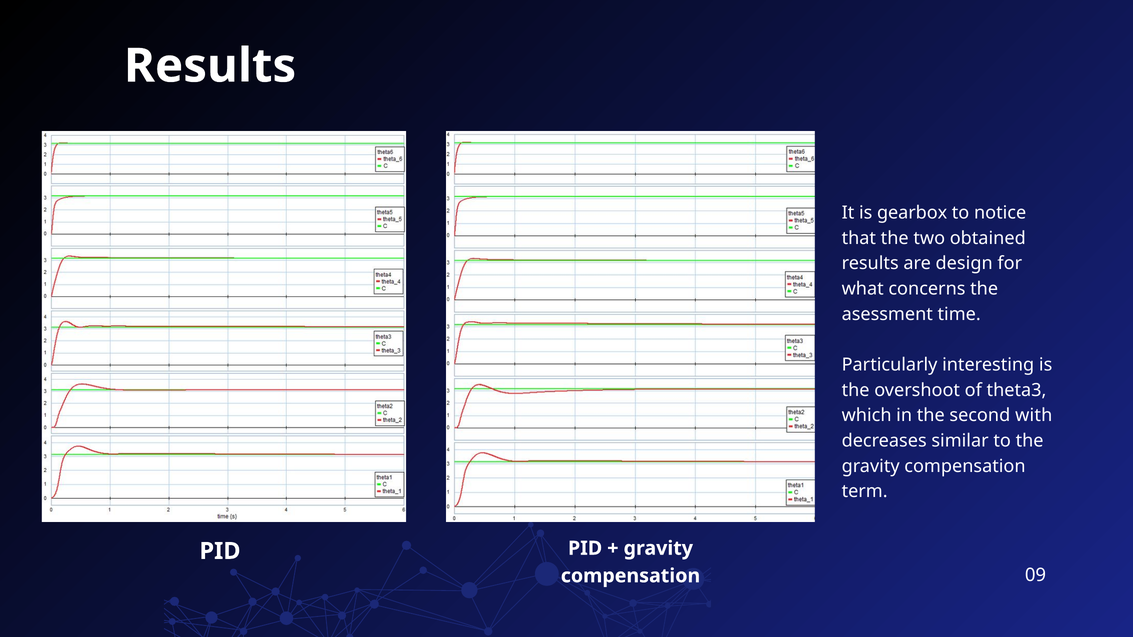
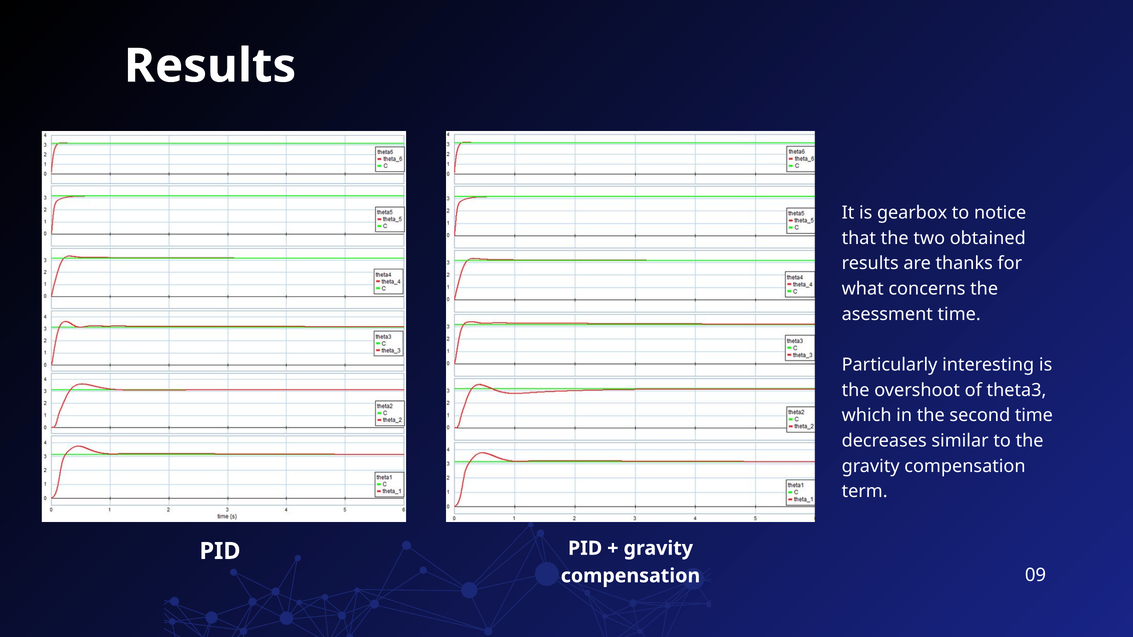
design: design -> thanks
second with: with -> time
